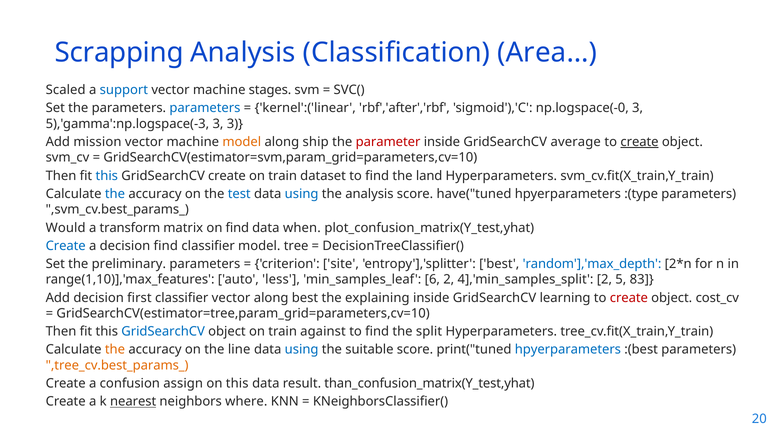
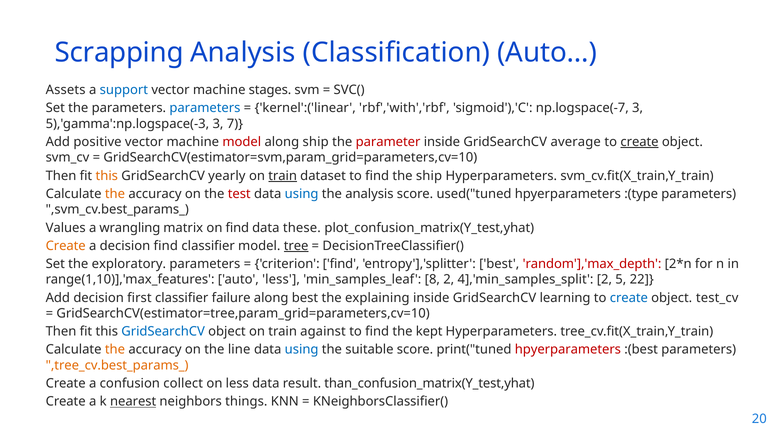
Area…: Area… -> Auto…
Scaled: Scaled -> Assets
rbf','after','rbf: rbf','after','rbf -> rbf','with','rbf
np.logspace(-0: np.logspace(-0 -> np.logspace(-7
3 3: 3 -> 7
mission: mission -> positive
model at (242, 142) colour: orange -> red
this at (107, 176) colour: blue -> orange
GridSearchCV create: create -> yearly
train at (283, 176) underline: none -> present
the land: land -> ship
the at (115, 194) colour: blue -> orange
test colour: blue -> red
have("tuned: have("tuned -> used("tuned
Would: Would -> Values
transform: transform -> wrangling
when: when -> these
Create at (66, 246) colour: blue -> orange
tree underline: none -> present
preliminary: preliminary -> exploratory
criterion site: site -> find
random'],'max_depth colour: blue -> red
6: 6 -> 8
83: 83 -> 22
classifier vector: vector -> failure
create at (629, 298) colour: red -> blue
cost_cv: cost_cv -> test_cv
split: split -> kept
hpyerparameters at (568, 350) colour: blue -> red
assign: assign -> collect
on this: this -> less
where: where -> things
